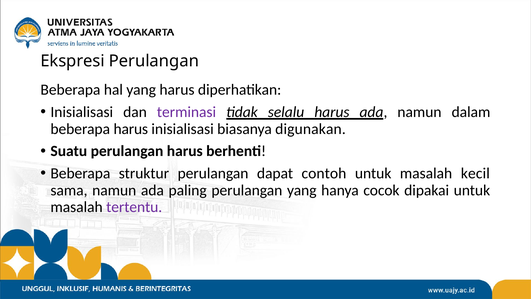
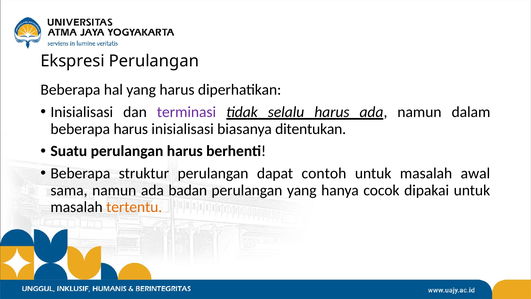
digunakan: digunakan -> ditentukan
kecil: kecil -> awal
paling: paling -> badan
tertentu colour: purple -> orange
